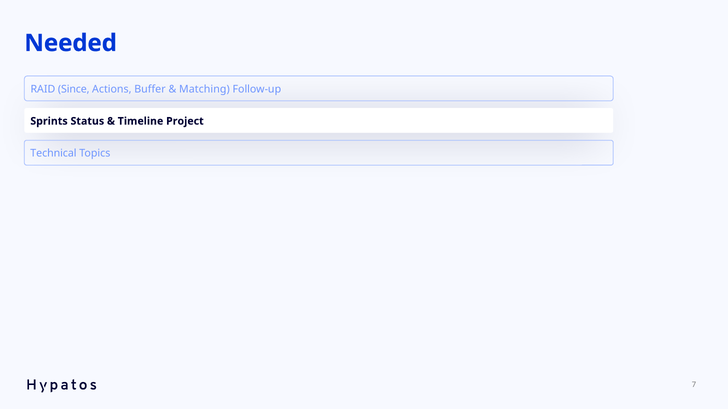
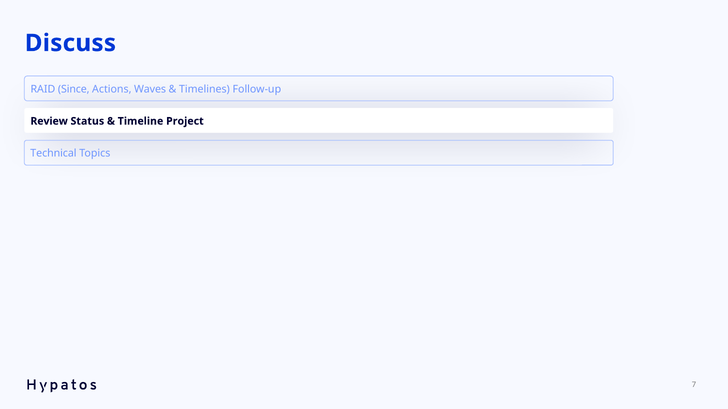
Needed: Needed -> Discuss
Buffer: Buffer -> Waves
Matching: Matching -> Timelines
Sprints: Sprints -> Review
